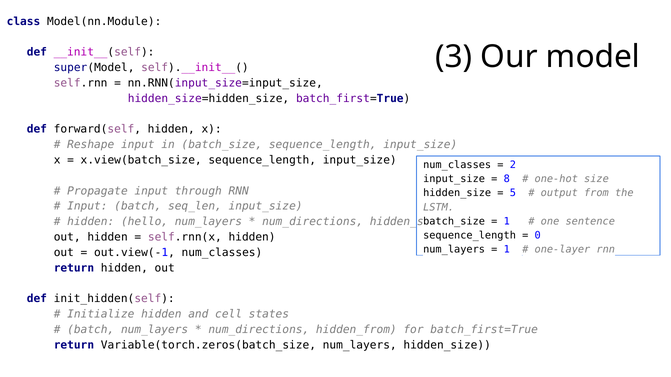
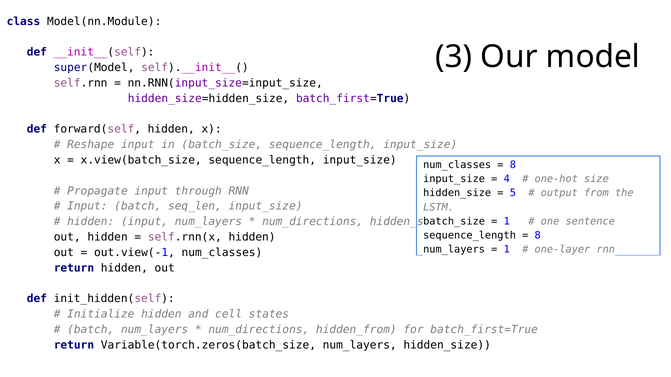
2 at (513, 165): 2 -> 8
8: 8 -> 4
hidden hello: hello -> input
0 at (538, 236): 0 -> 8
